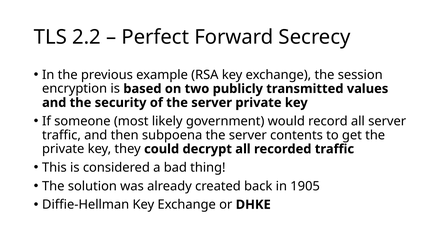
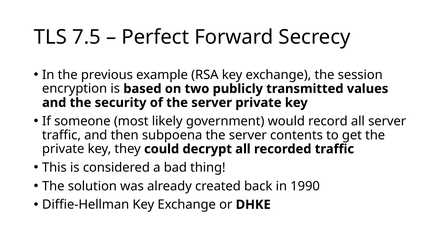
2.2: 2.2 -> 7.5
1905: 1905 -> 1990
